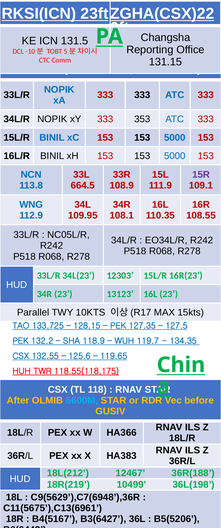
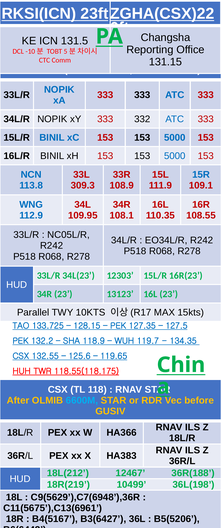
353: 353 -> 332
15R colour: purple -> blue
664.5: 664.5 -> 309.3
